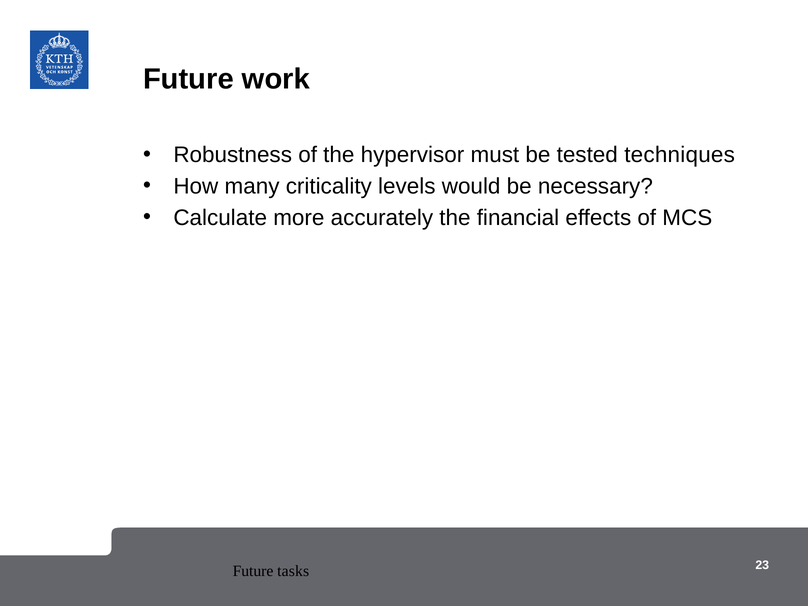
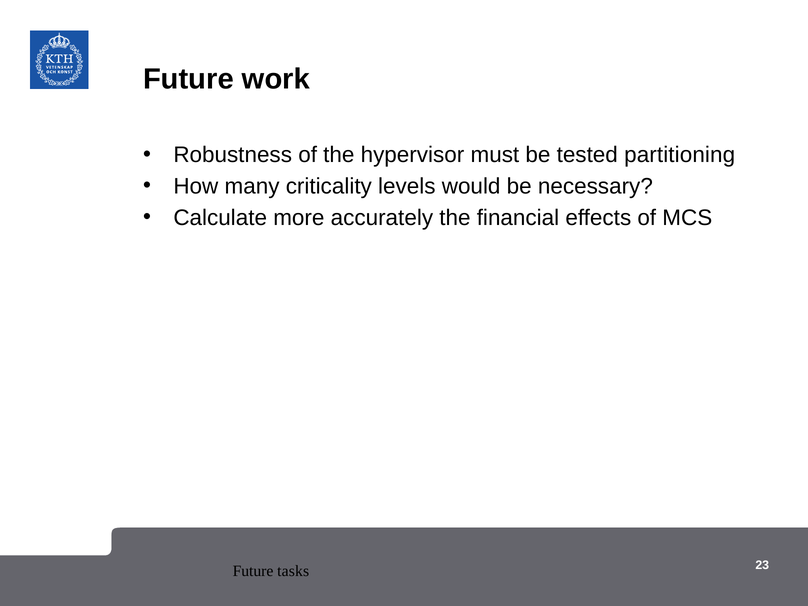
techniques: techniques -> partitioning
